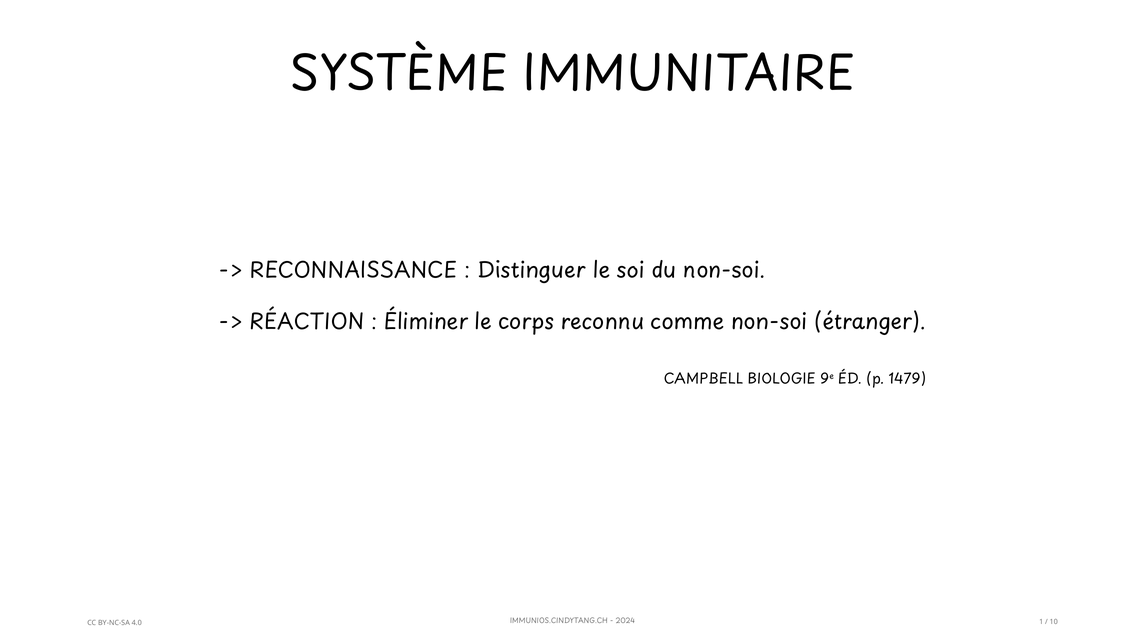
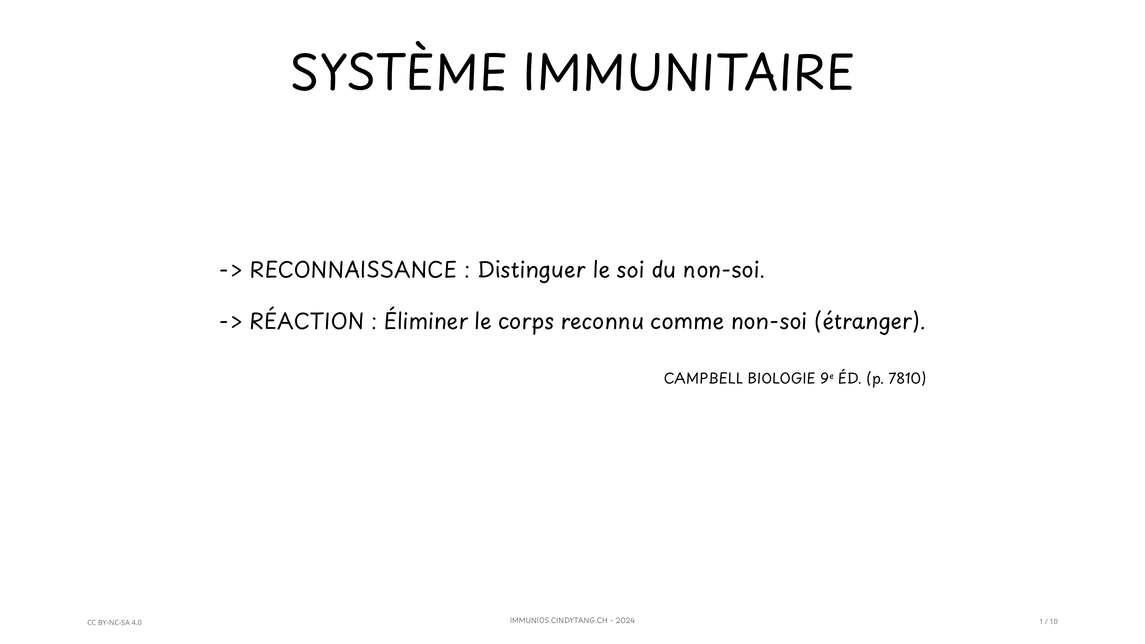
1479: 1479 -> 7810
